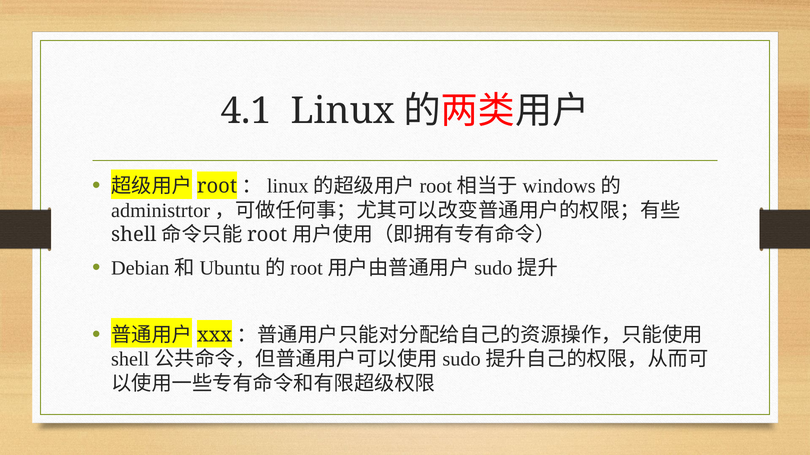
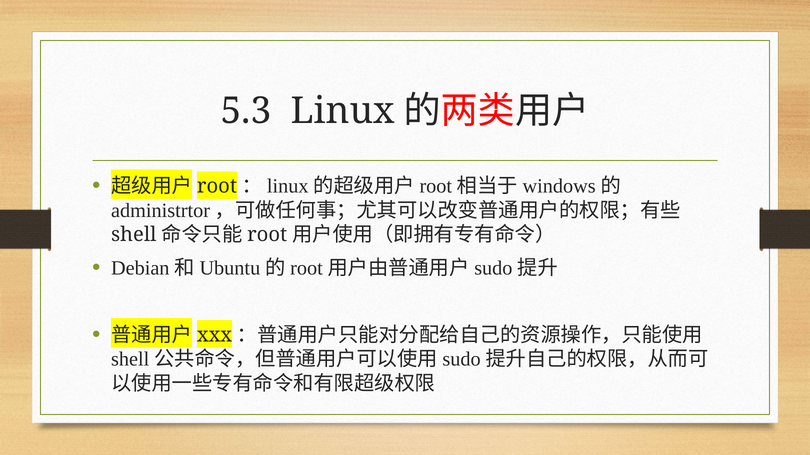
4.1: 4.1 -> 5.3
